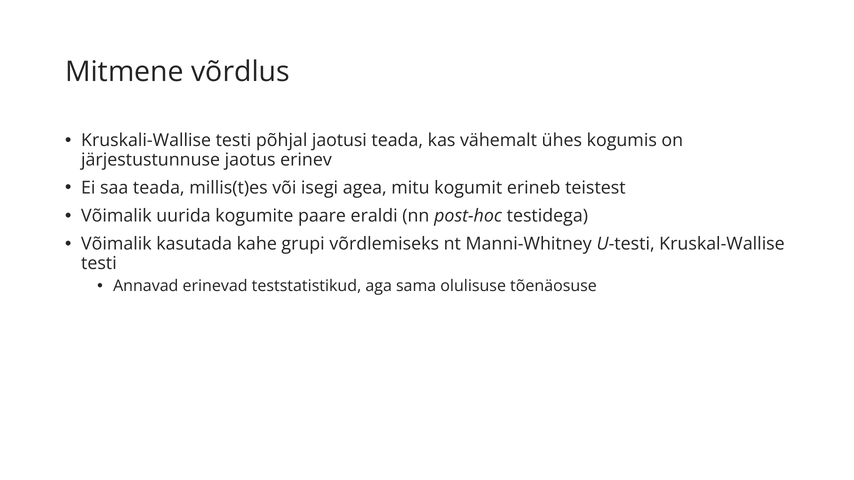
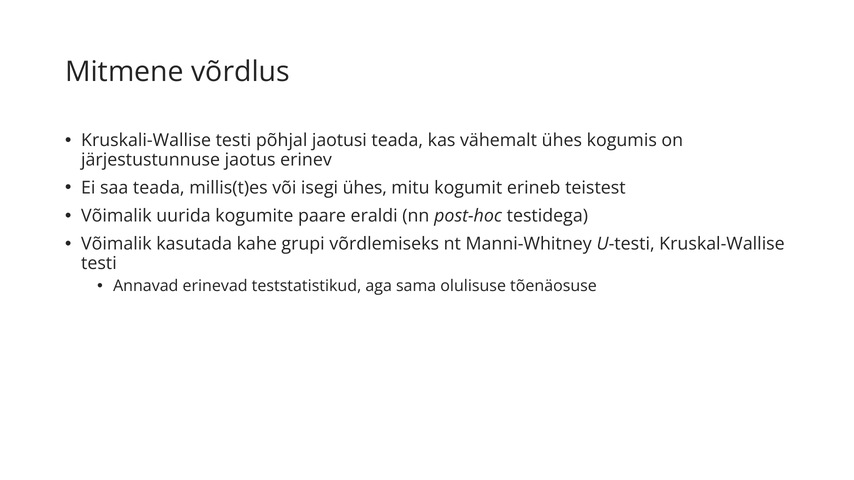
isegi agea: agea -> ühes
